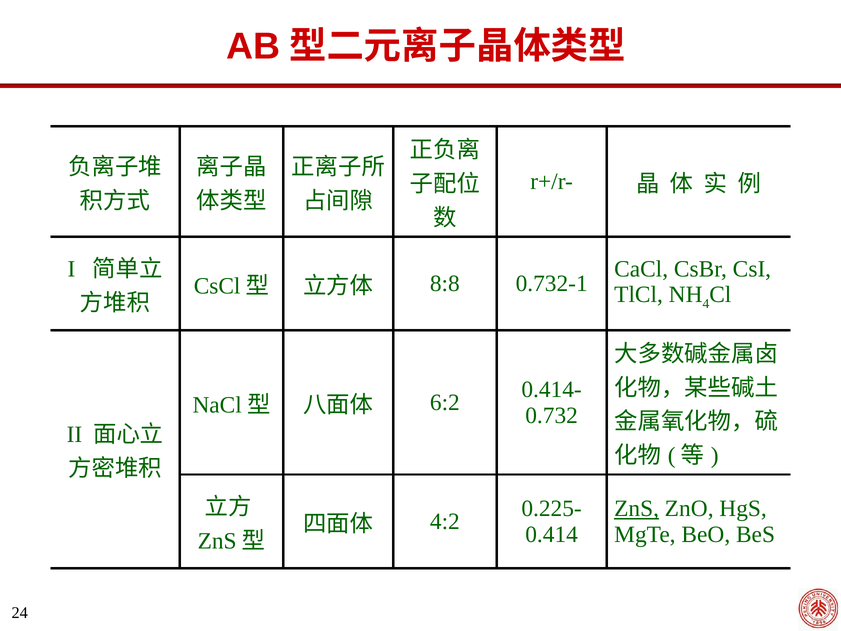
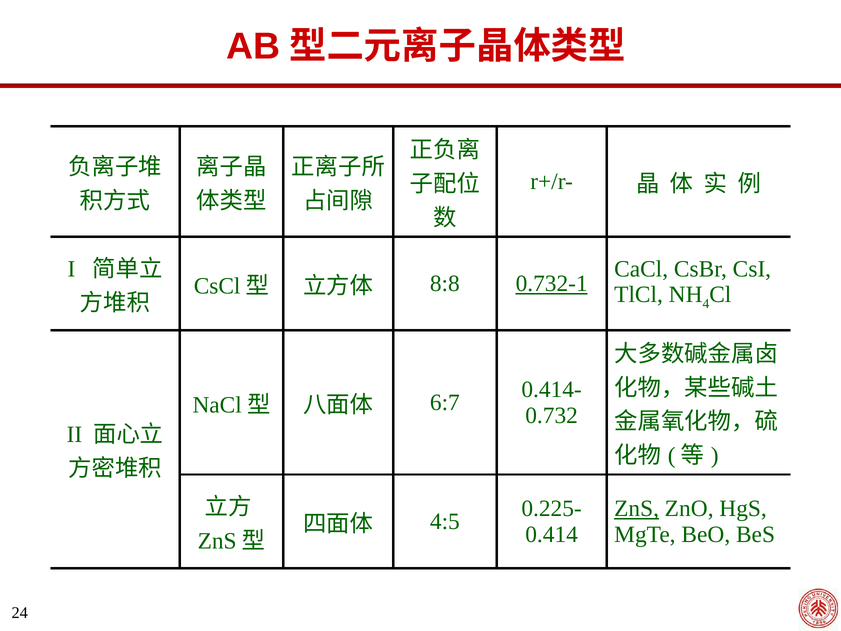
0.732-1 underline: none -> present
6:2: 6:2 -> 6:7
4:2: 4:2 -> 4:5
